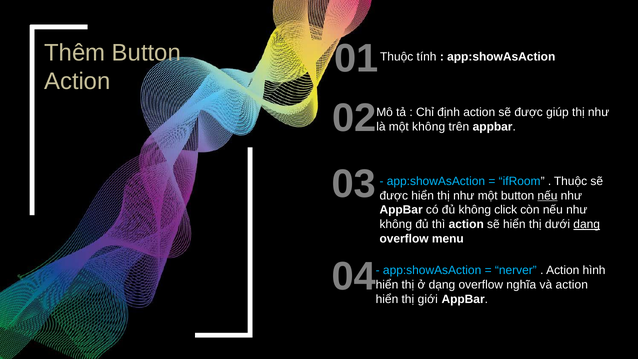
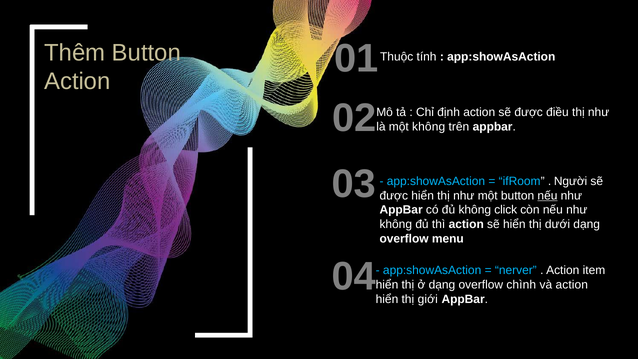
giúp: giúp -> điều
Thuộc at (571, 181): Thuộc -> Người
dạng at (587, 224) underline: present -> none
hình: hình -> item
nghĩa: nghĩa -> chình
